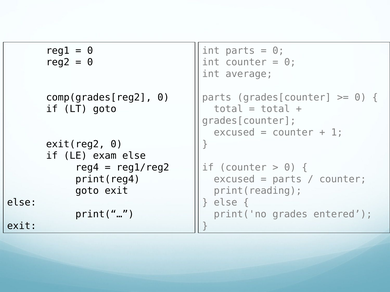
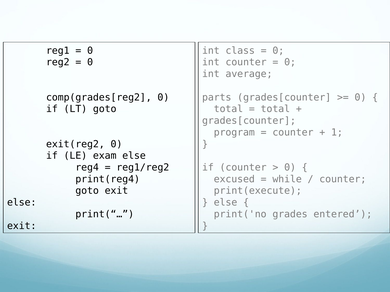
int parts: parts -> class
excused at (234, 133): excused -> program
parts at (287, 179): parts -> while
print(reading: print(reading -> print(execute
